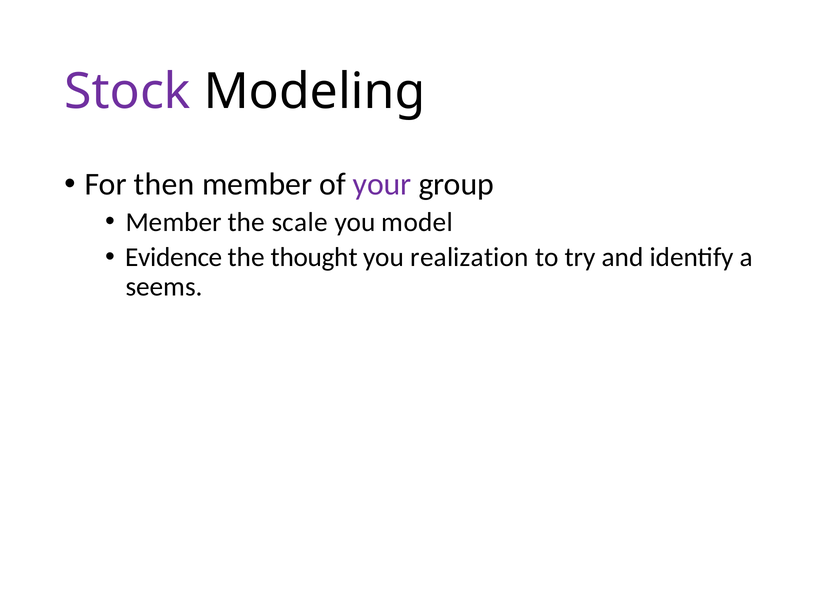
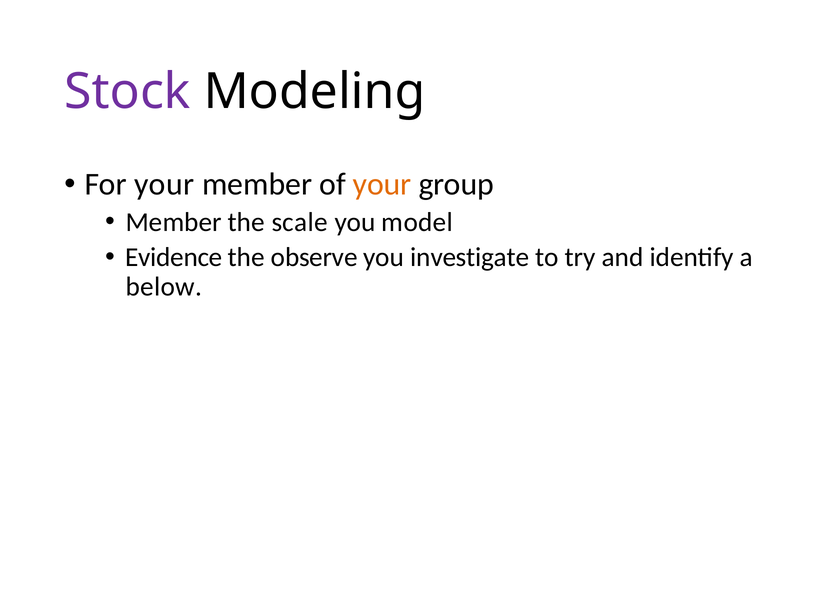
For then: then -> your
your at (382, 184) colour: purple -> orange
thought: thought -> observe
realization: realization -> investigate
seems: seems -> below
